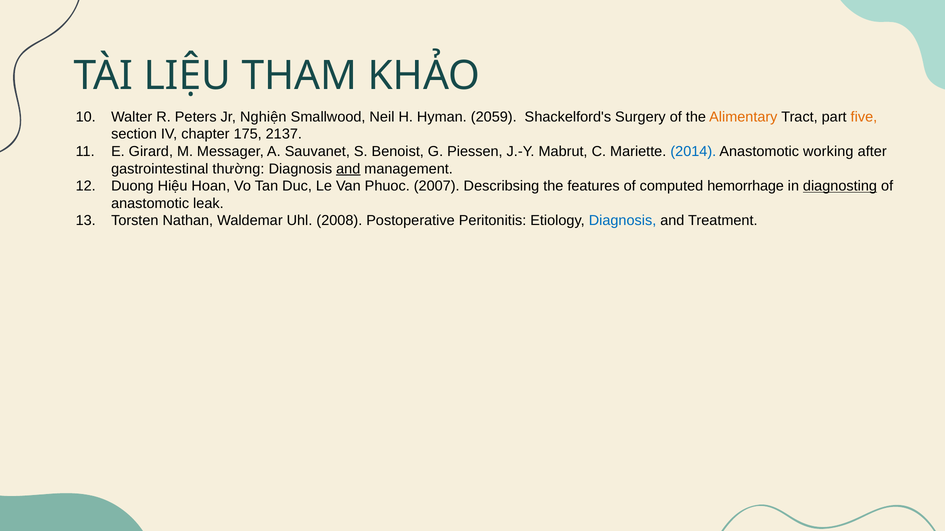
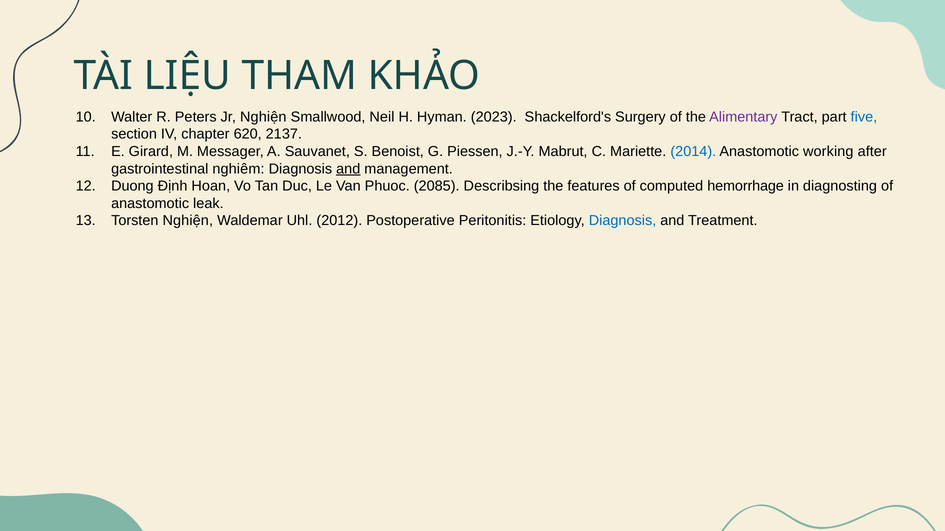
2059: 2059 -> 2023
Alimentary colour: orange -> purple
five colour: orange -> blue
175: 175 -> 620
thường: thường -> nghiêm
Hiệu: Hiệu -> Định
2007: 2007 -> 2085
diagnosting underline: present -> none
Torsten Nathan: Nathan -> Nghiện
2008: 2008 -> 2012
